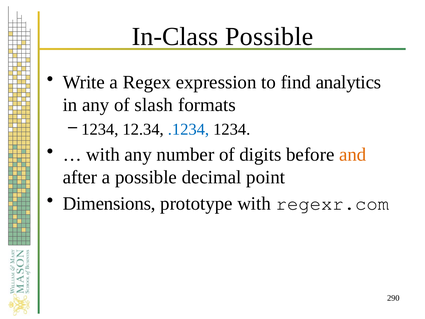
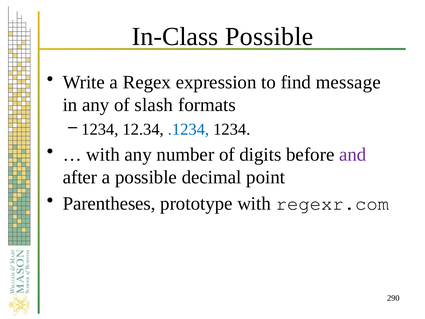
analytics: analytics -> message
and colour: orange -> purple
Dimensions: Dimensions -> Parentheses
